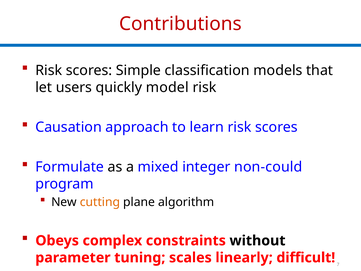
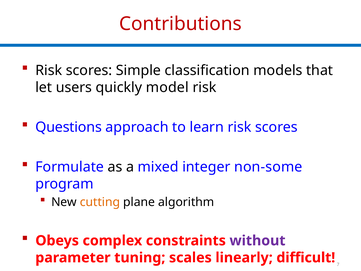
Causation: Causation -> Questions
non-could: non-could -> non-some
without colour: black -> purple
